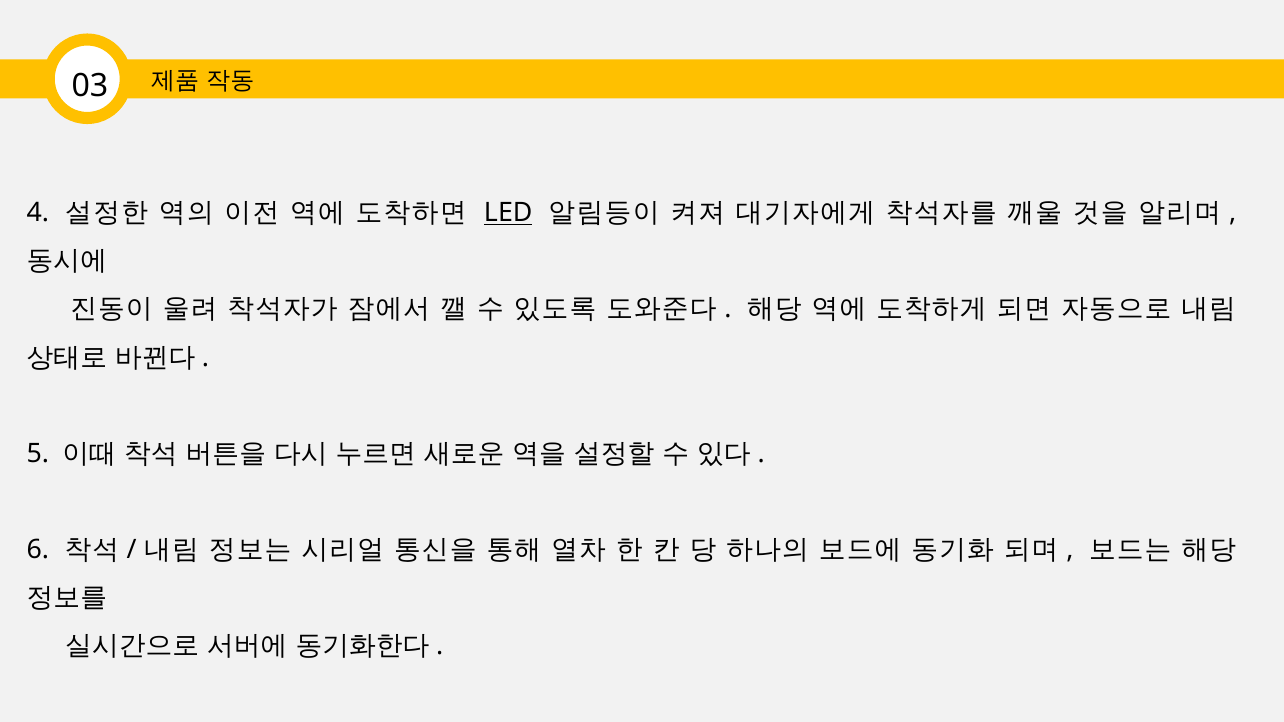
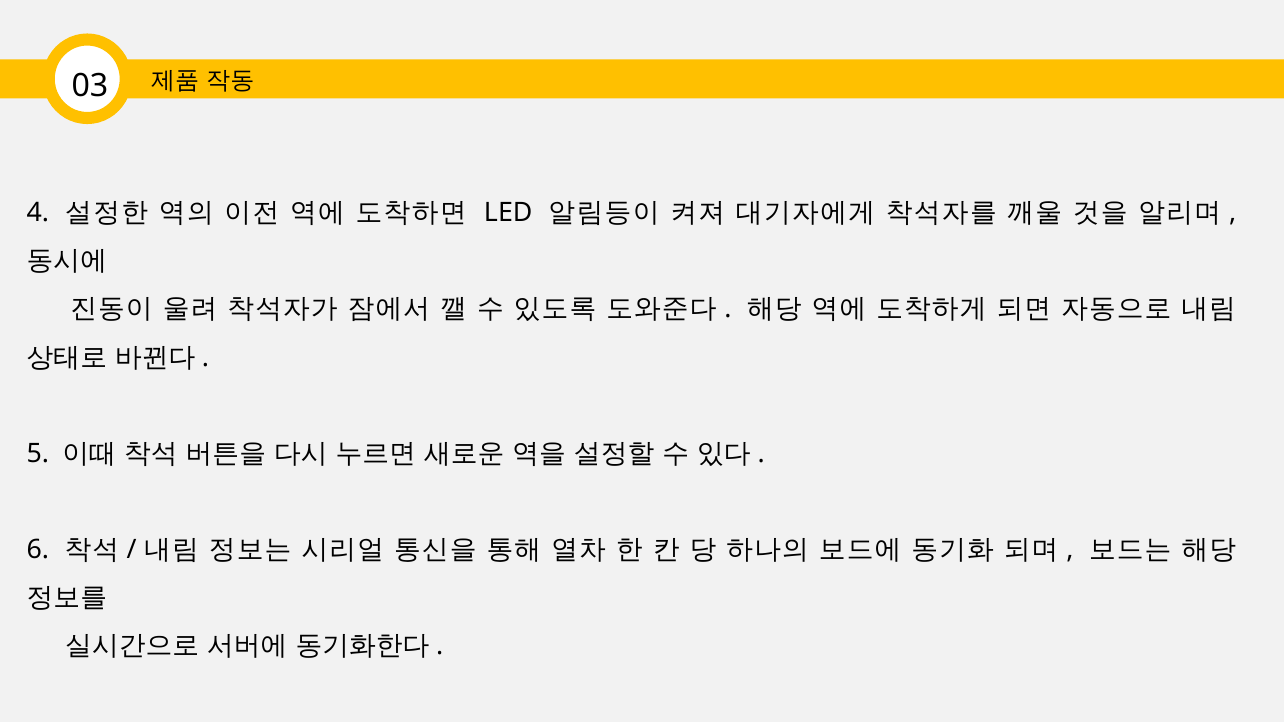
LED underline: present -> none
